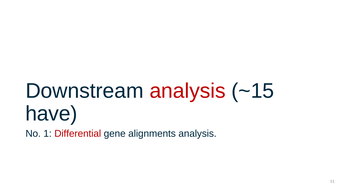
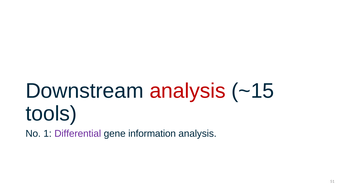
have: have -> tools
Differential colour: red -> purple
alignments: alignments -> information
